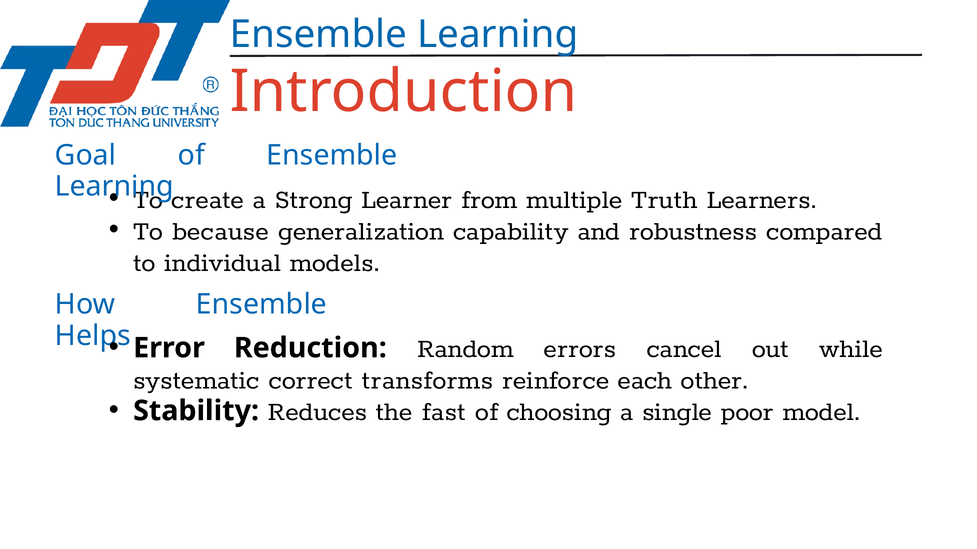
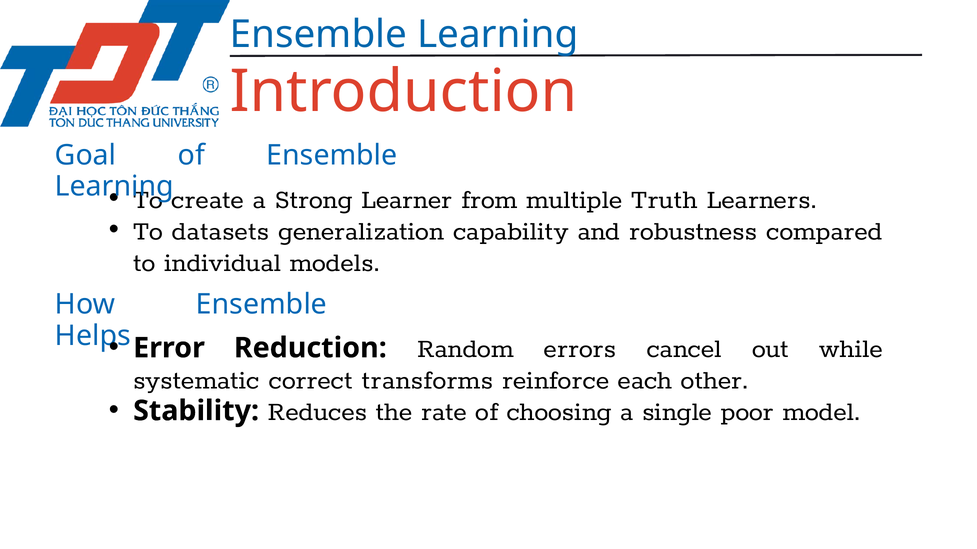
because: because -> datasets
fast: fast -> rate
